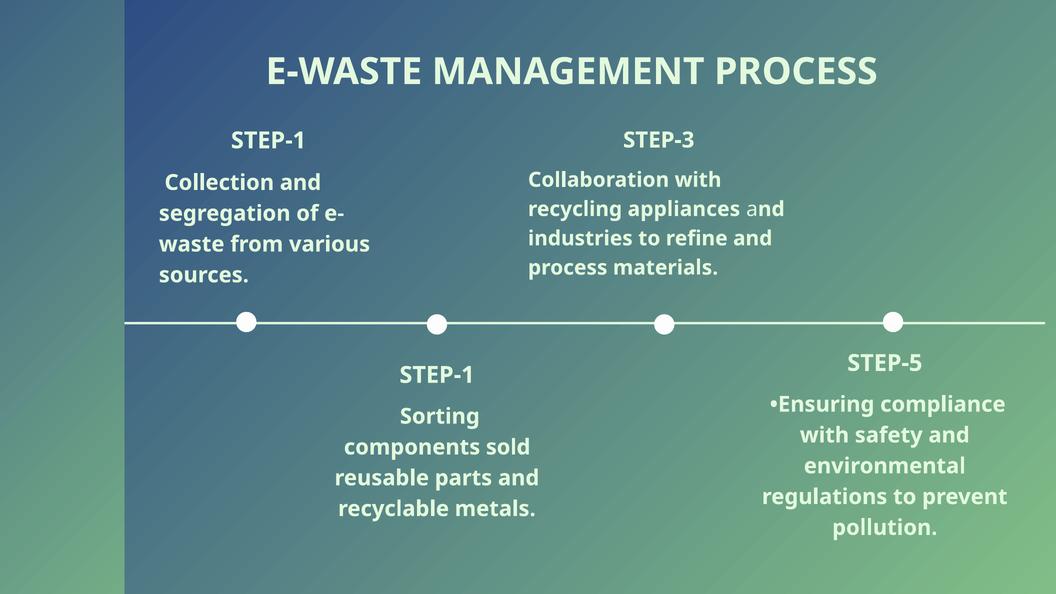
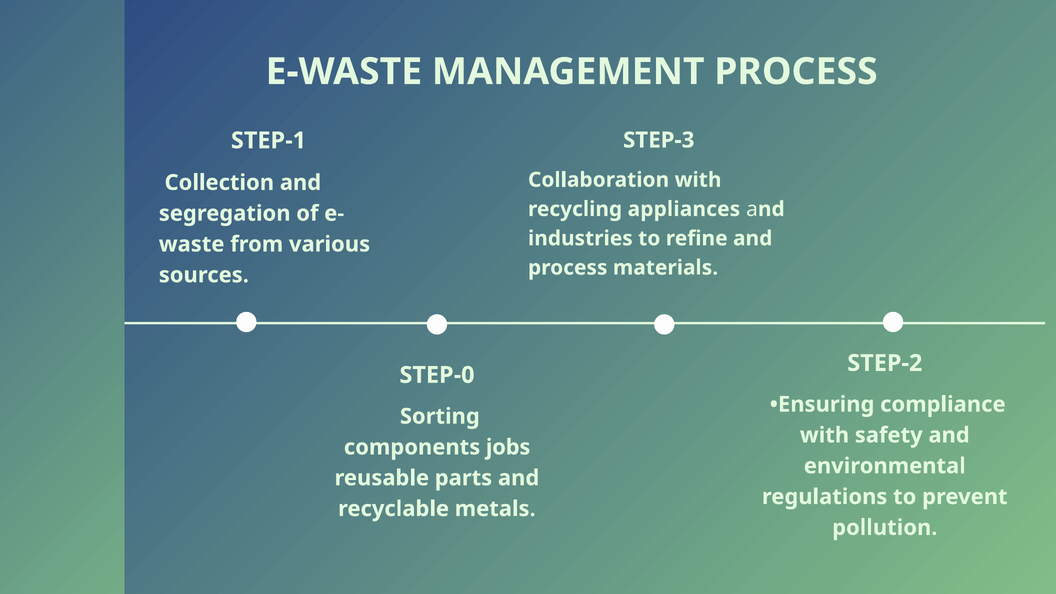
STEP-5: STEP-5 -> STEP-2
STEP-1 at (437, 375): STEP-1 -> STEP-0
sold: sold -> jobs
